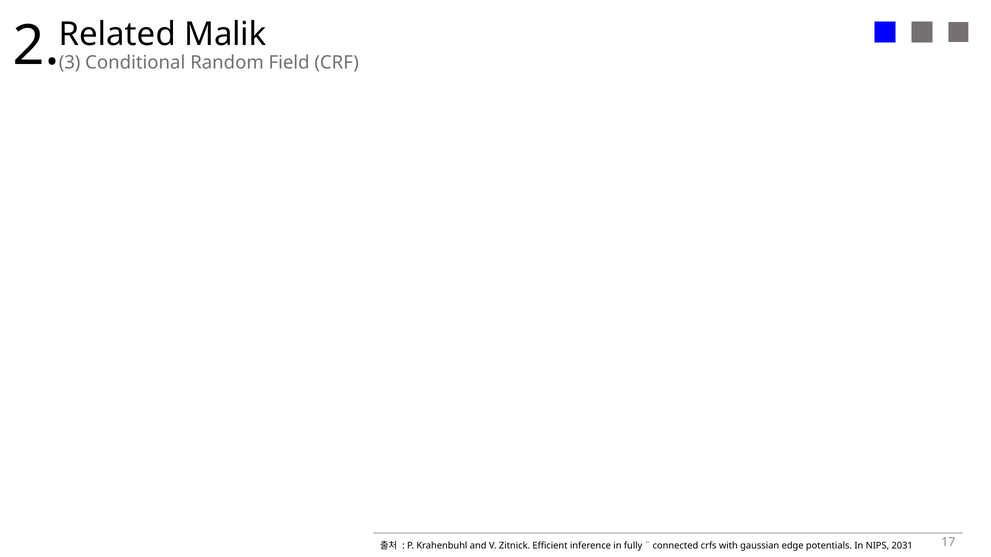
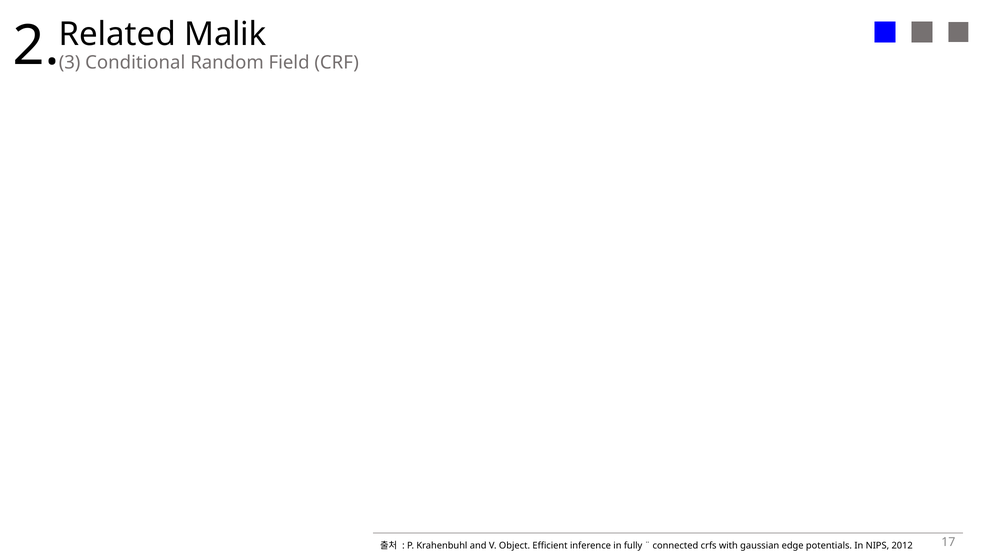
Zitnick: Zitnick -> Object
2031: 2031 -> 2012
